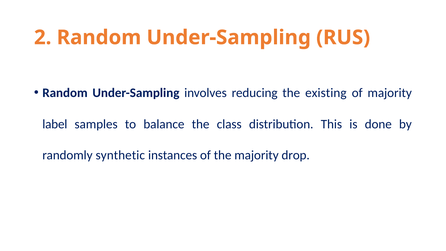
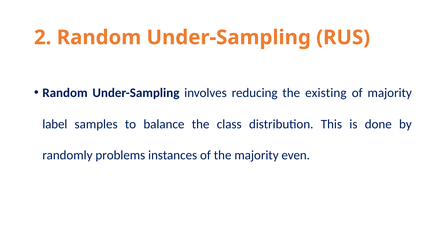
synthetic: synthetic -> problems
drop: drop -> even
